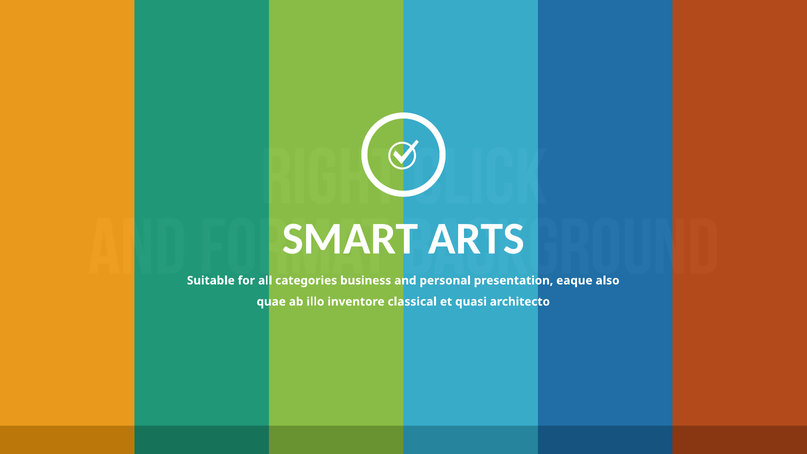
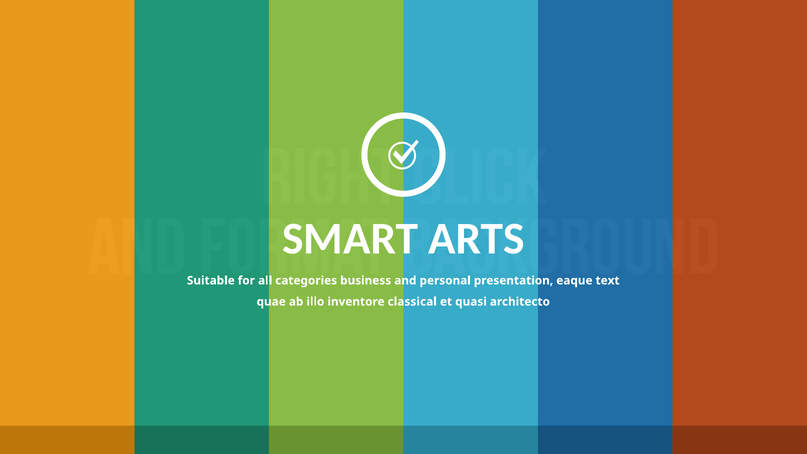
also: also -> text
